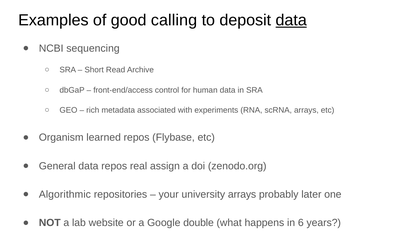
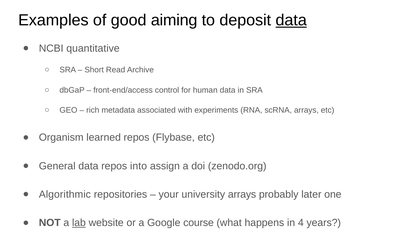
calling: calling -> aiming
sequencing: sequencing -> quantitative
real: real -> into
lab underline: none -> present
double: double -> course
6: 6 -> 4
